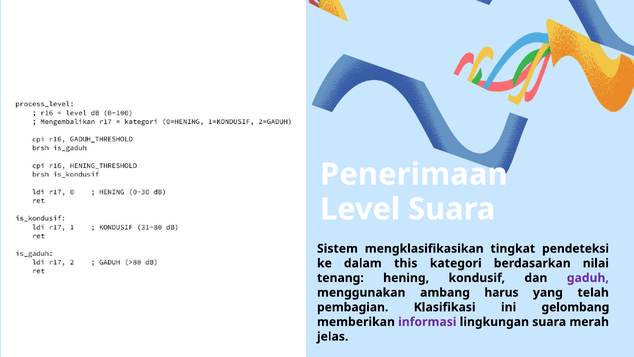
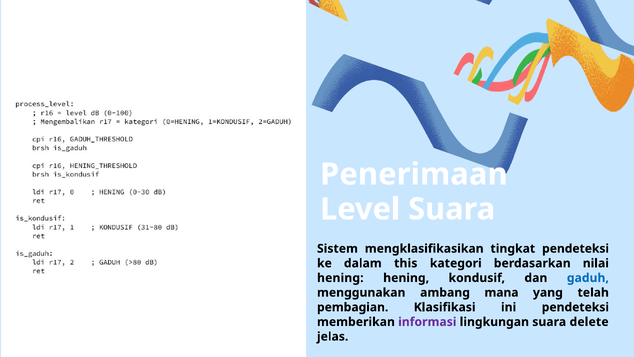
tenang at (340, 278): tenang -> hening
gaduh colour: purple -> blue
harus: harus -> mana
ini gelombang: gelombang -> pendeteksi
merah: merah -> delete
